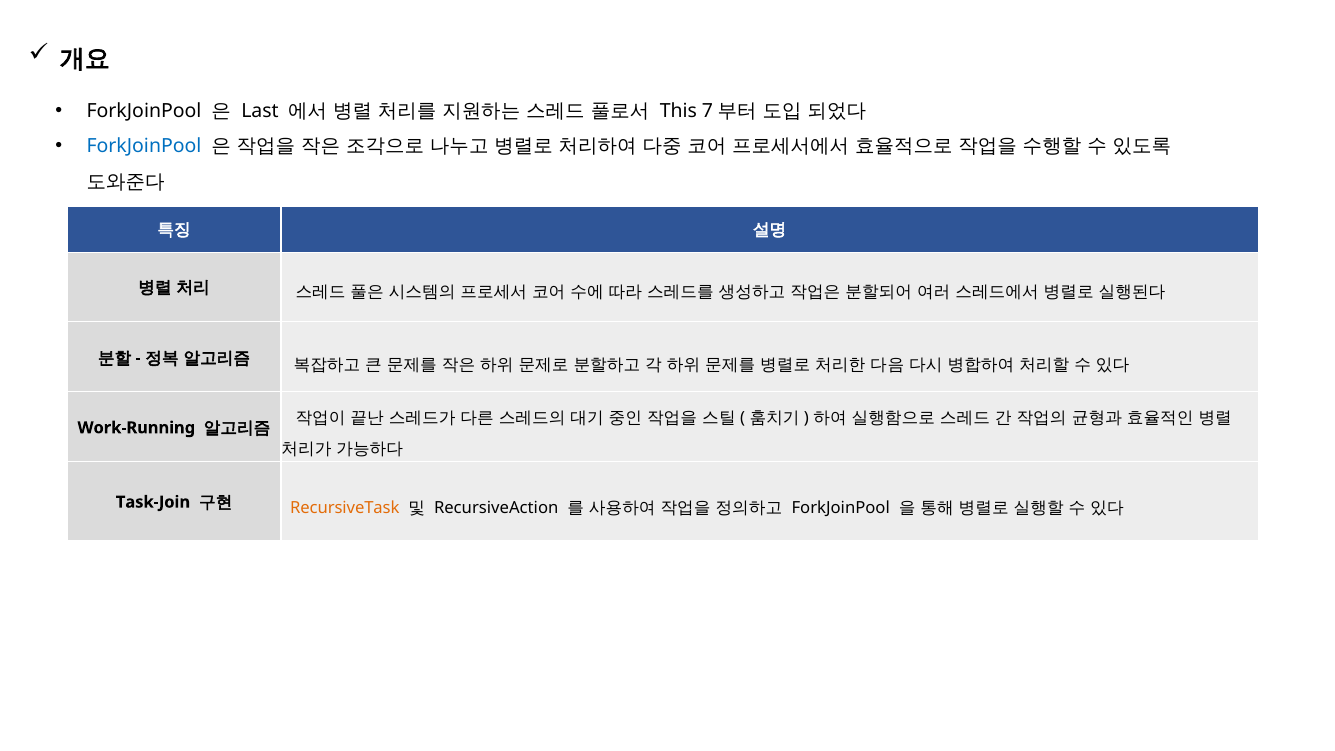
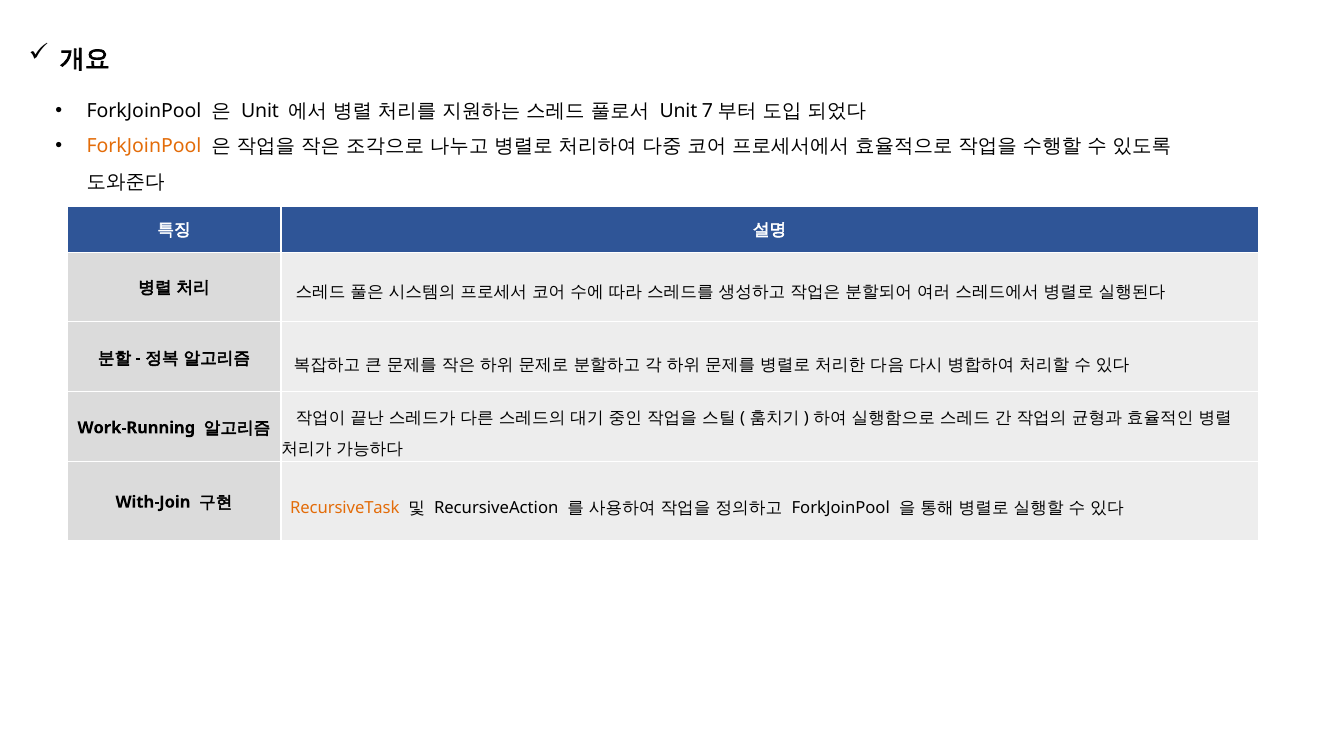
Last at (260, 112): Last -> Unit
This at (678, 112): This -> Unit
ForkJoinPool at (144, 147) colour: blue -> orange
Task-Join: Task-Join -> With-Join
